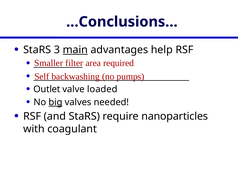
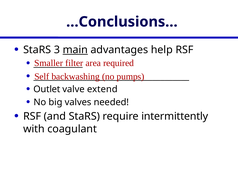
loaded: loaded -> extend
big underline: present -> none
nanoparticles: nanoparticles -> intermittently
